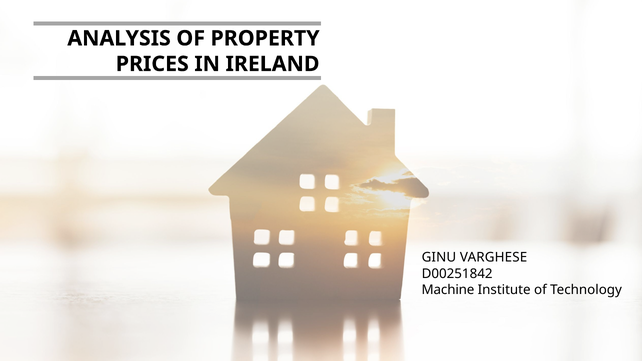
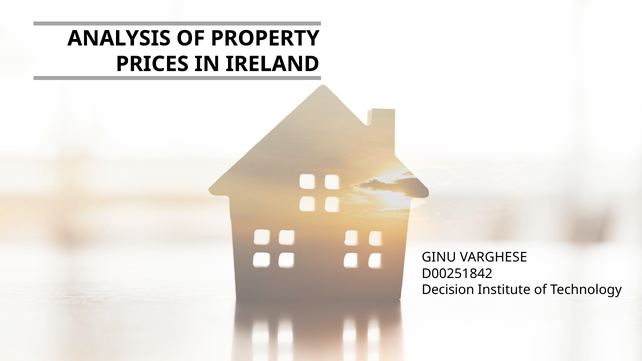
Machine: Machine -> Decision
